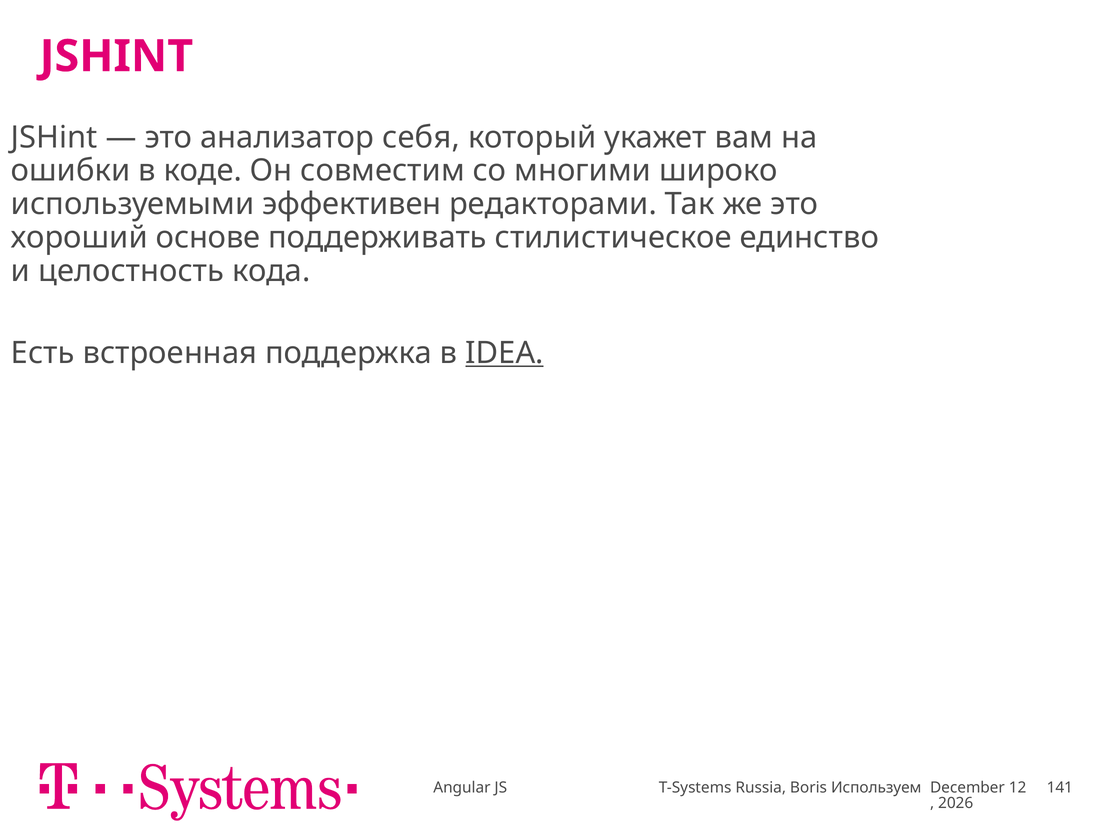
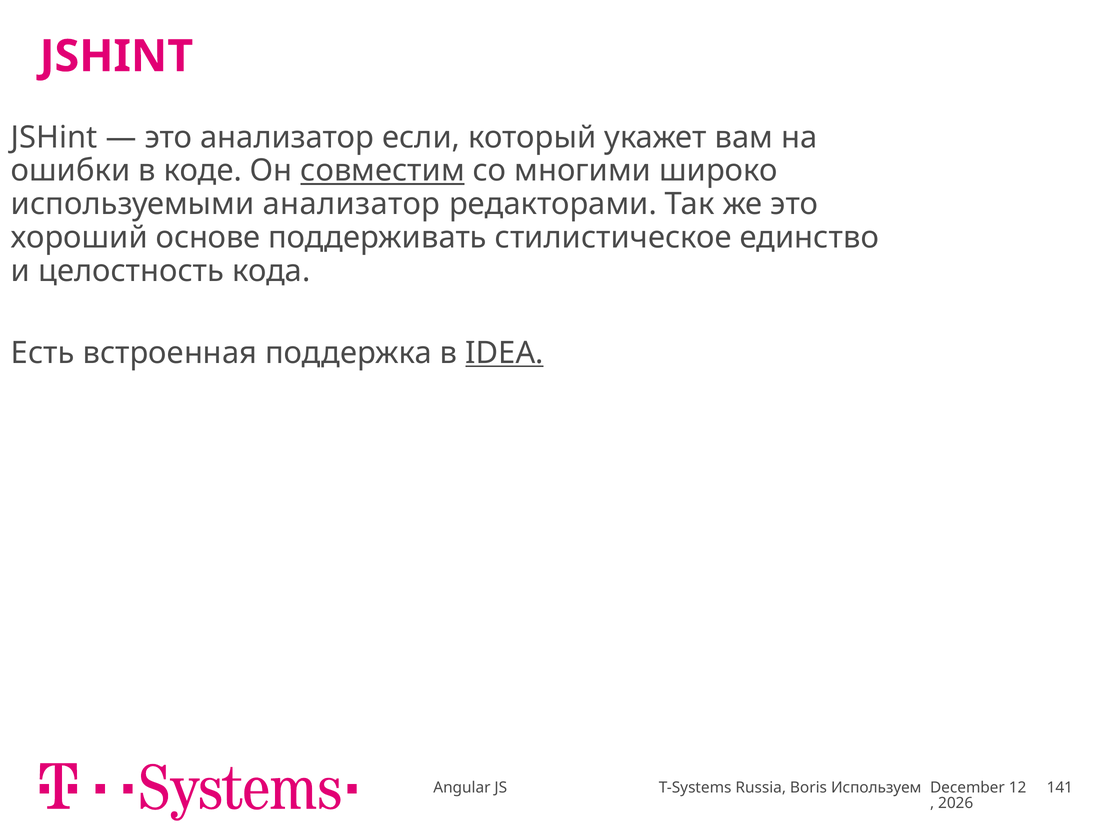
себя: себя -> если
совместим underline: none -> present
используемыми эффективен: эффективен -> анализатор
